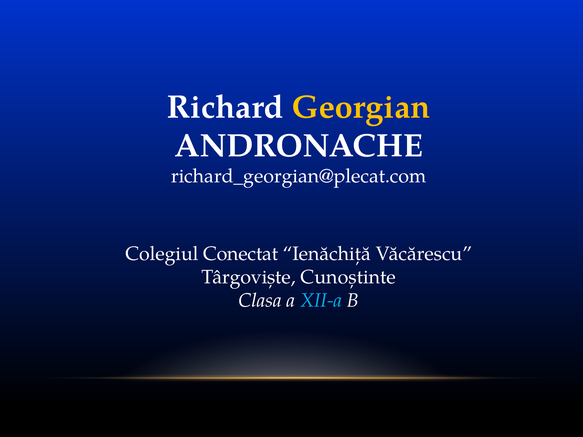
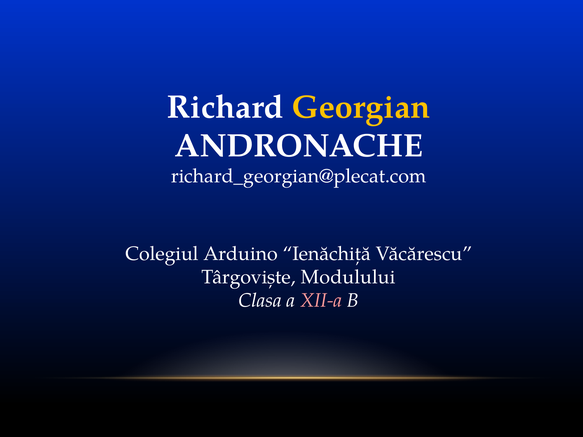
Conectat: Conectat -> Arduino
Cunoștinte: Cunoștinte -> Modulului
XII-a colour: light blue -> pink
